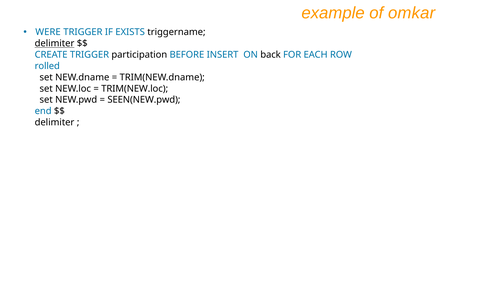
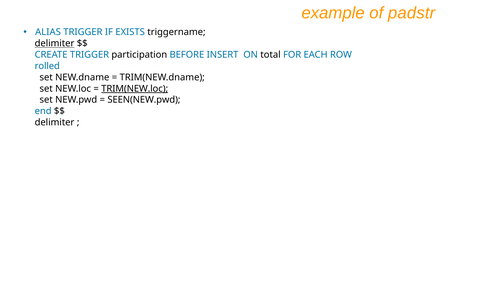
omkar: omkar -> padstr
WERE: WERE -> ALIAS
back: back -> total
TRIM(NEW.loc underline: none -> present
